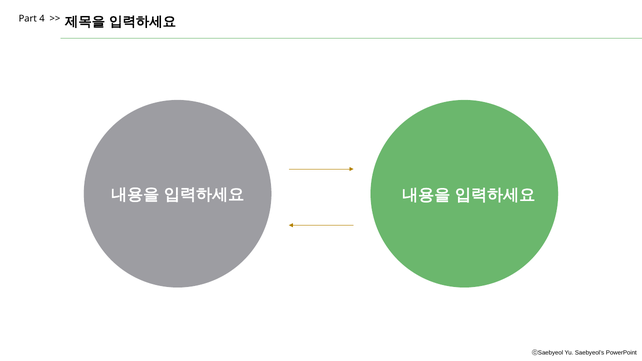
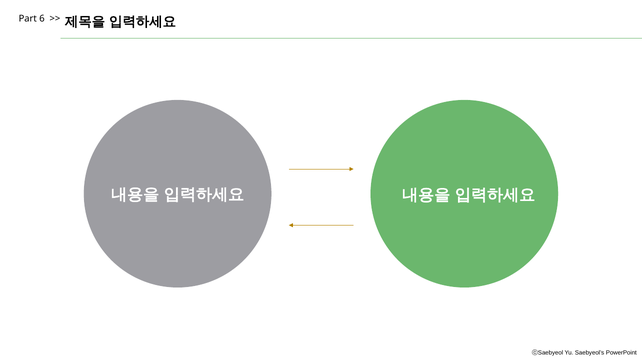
4: 4 -> 6
